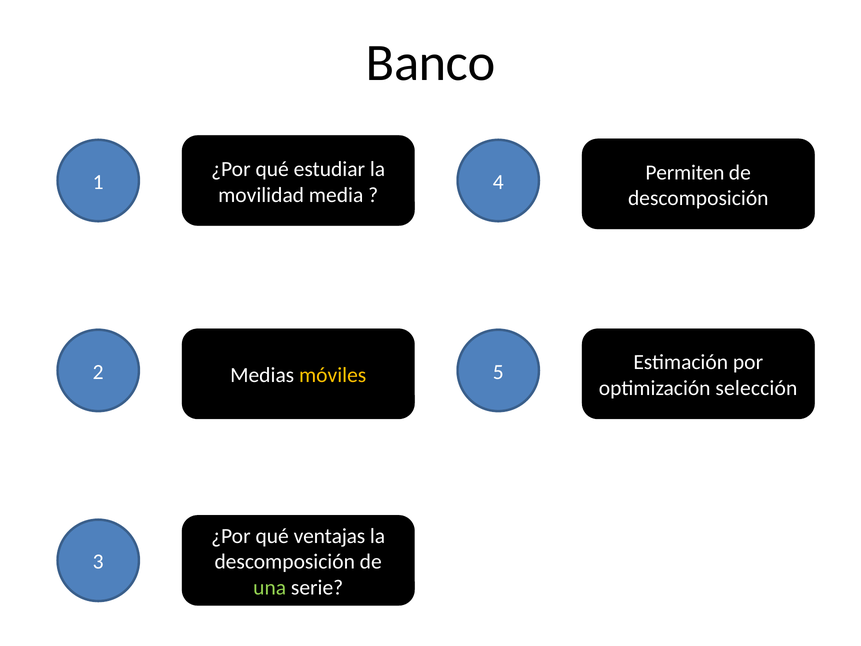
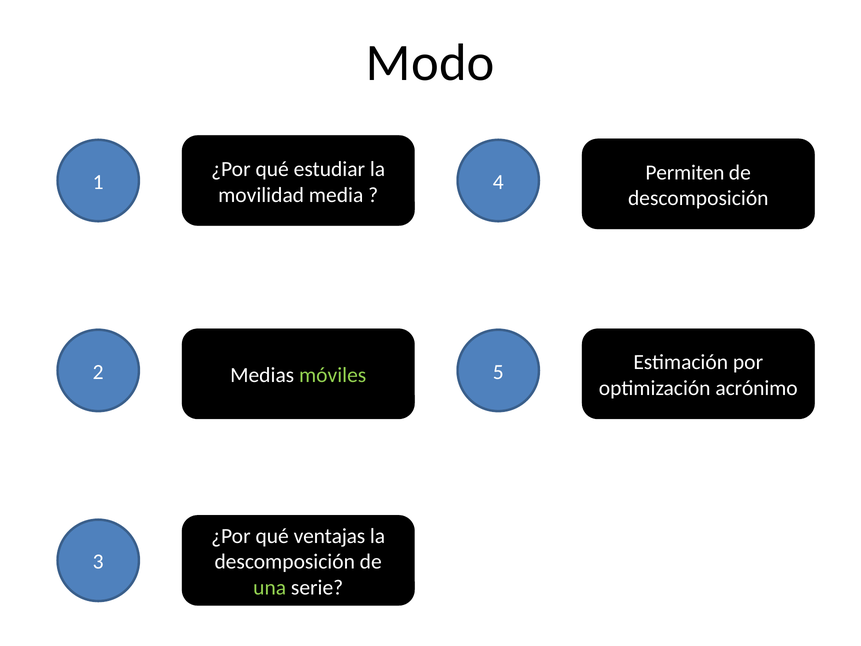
Banco: Banco -> Modo
móviles colour: yellow -> light green
selección: selección -> acrónimo
